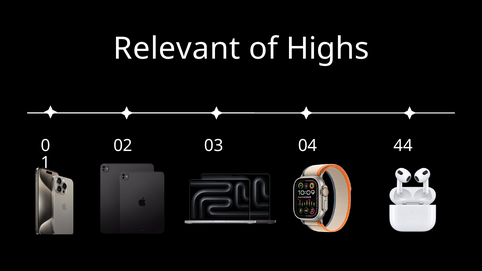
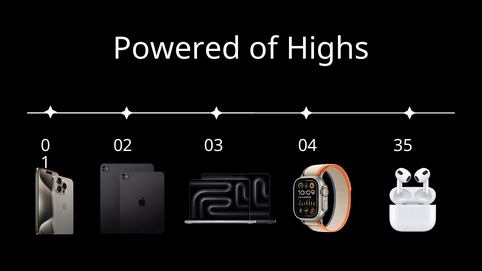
Relevant: Relevant -> Powered
44: 44 -> 35
